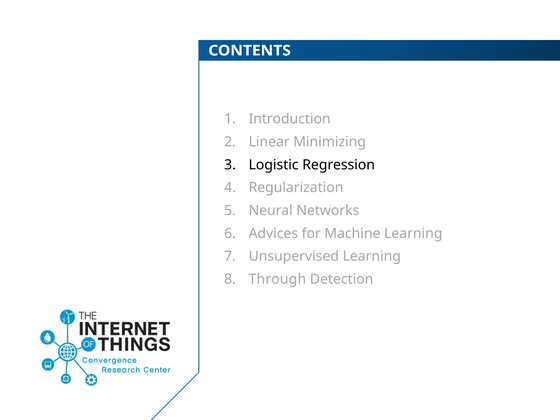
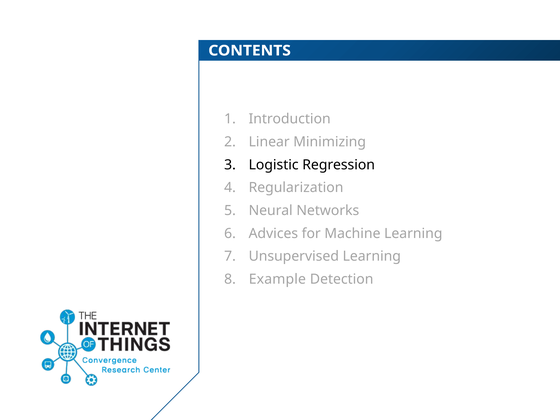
Through: Through -> Example
